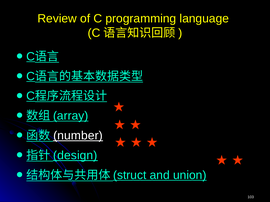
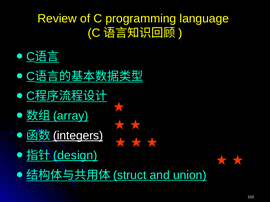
number: number -> integers
